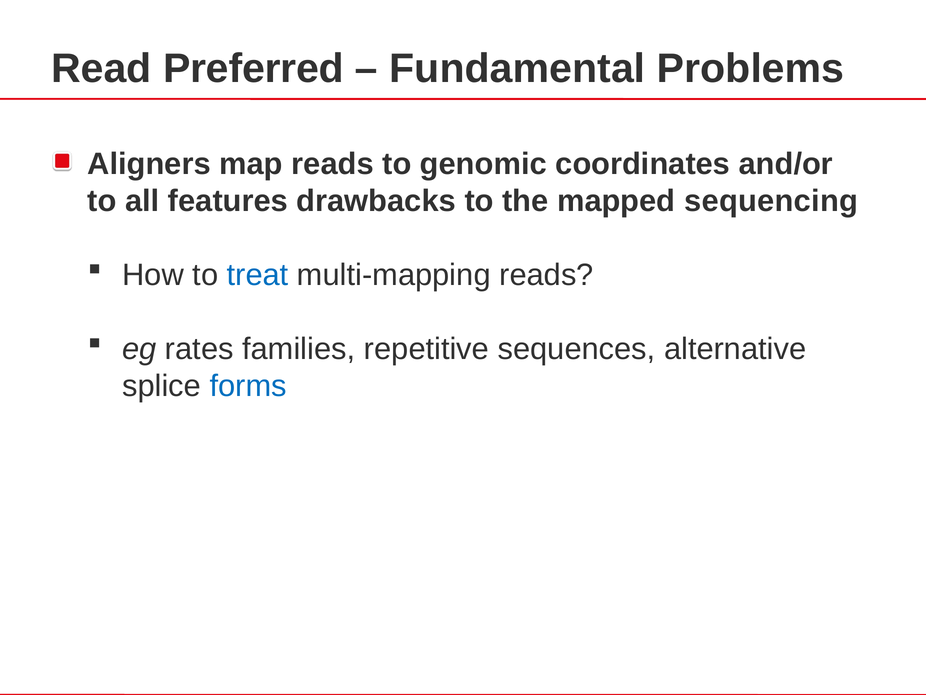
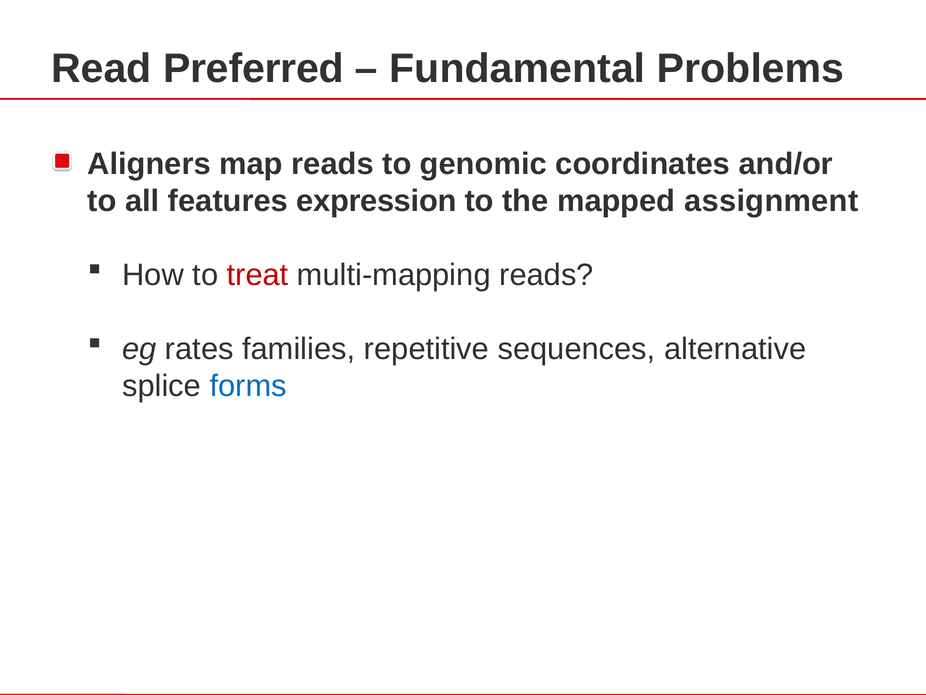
drawbacks: drawbacks -> expression
sequencing: sequencing -> assignment
treat colour: blue -> red
